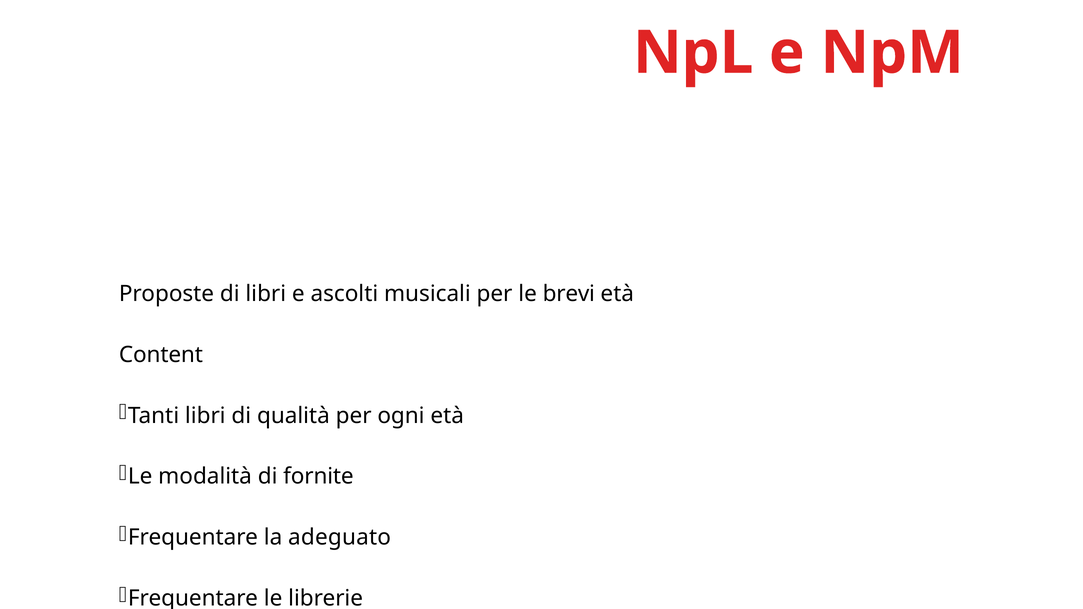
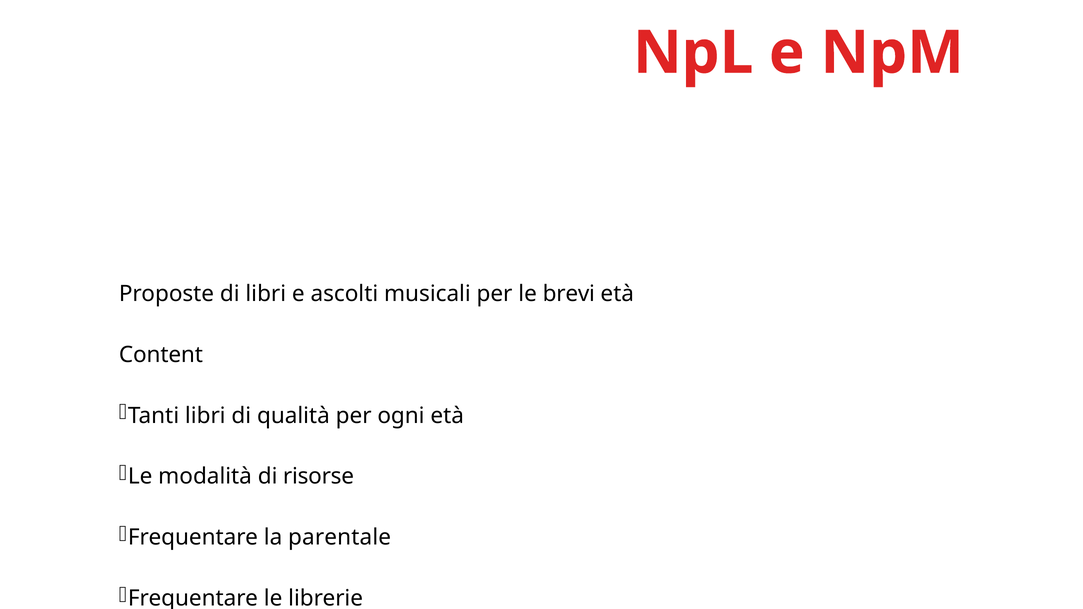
fornite: fornite -> risorse
adeguato: adeguato -> parentale
